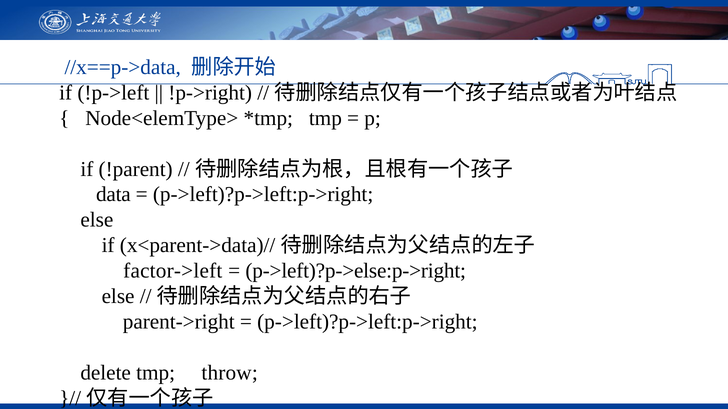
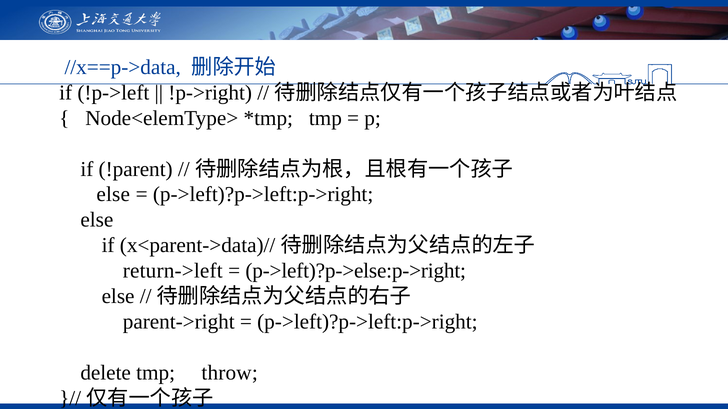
data at (113, 195): data -> else
factor->left: factor->left -> return->left
